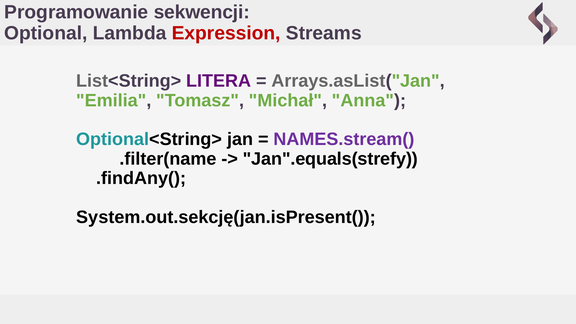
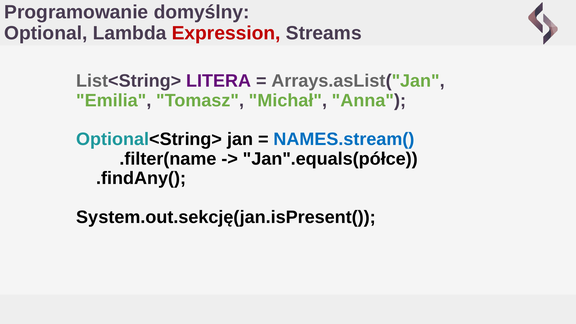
sekwencji: sekwencji -> domyślny
NAMES.stream( colour: purple -> blue
Jan".equals(strefy: Jan".equals(strefy -> Jan".equals(półce
